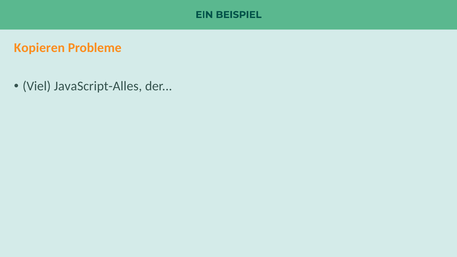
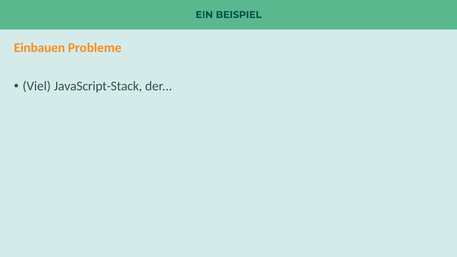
Kopieren: Kopieren -> Einbauen
JavaScript-Alles: JavaScript-Alles -> JavaScript-Stack
